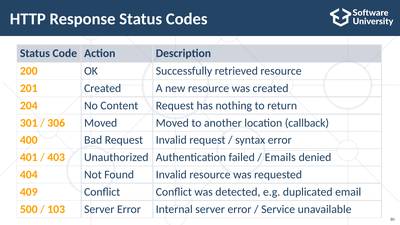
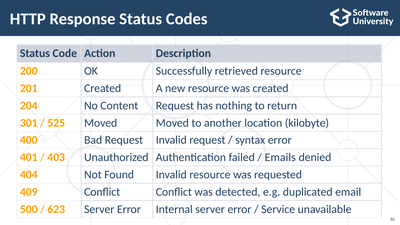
306: 306 -> 525
callback: callback -> kilobyte
103: 103 -> 623
